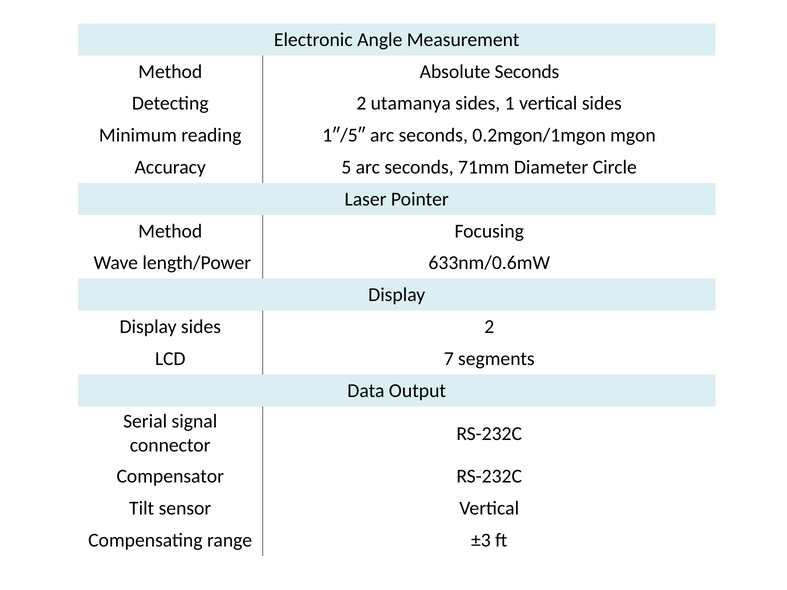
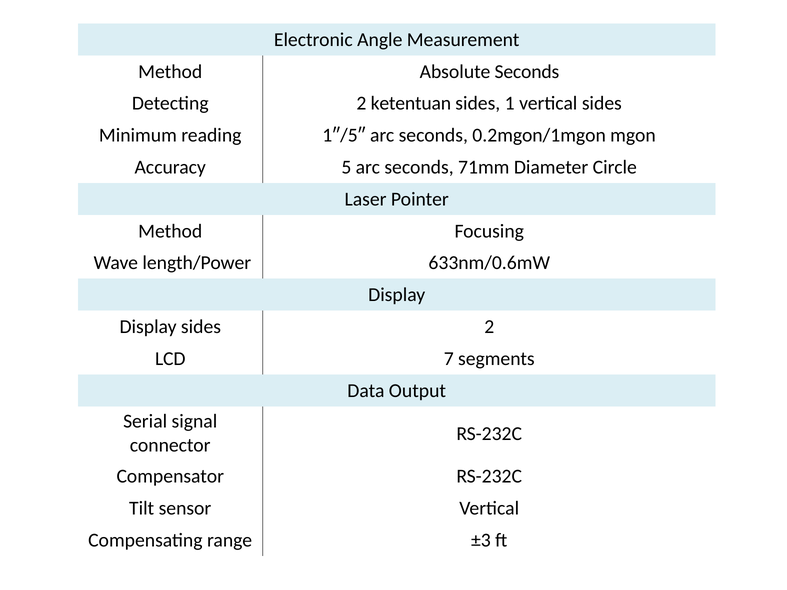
utamanya: utamanya -> ketentuan
